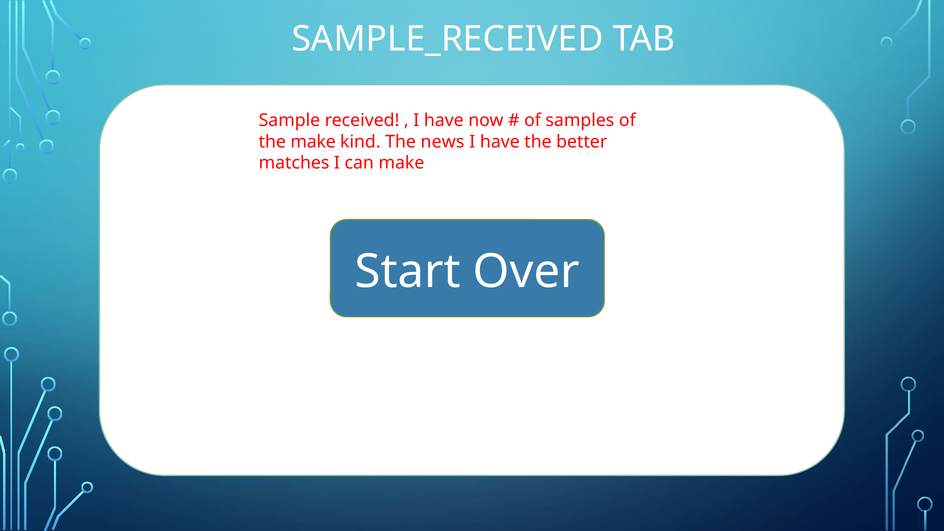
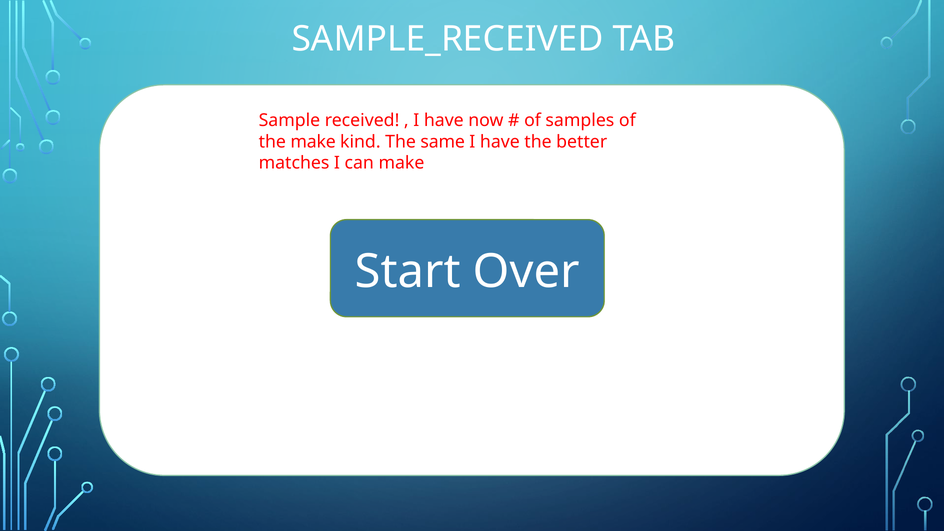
news: news -> same
